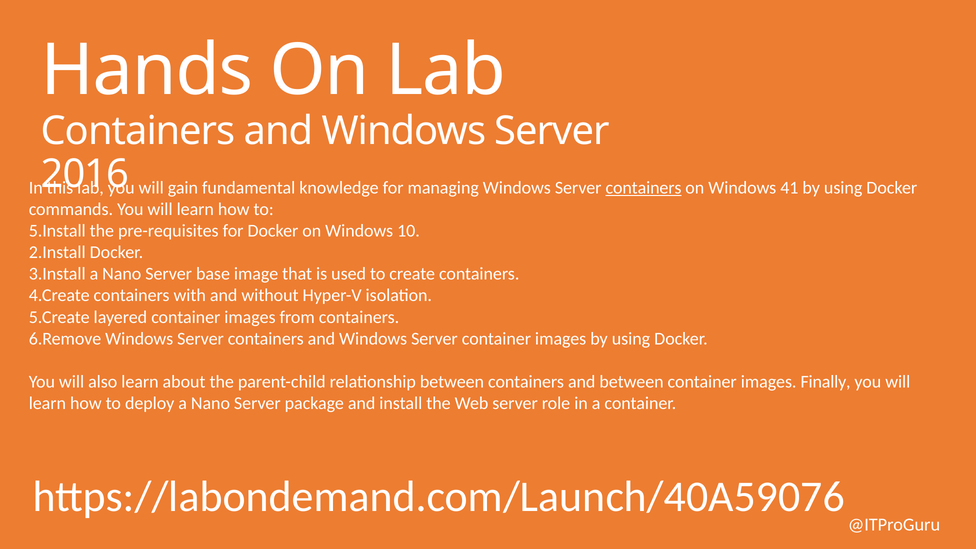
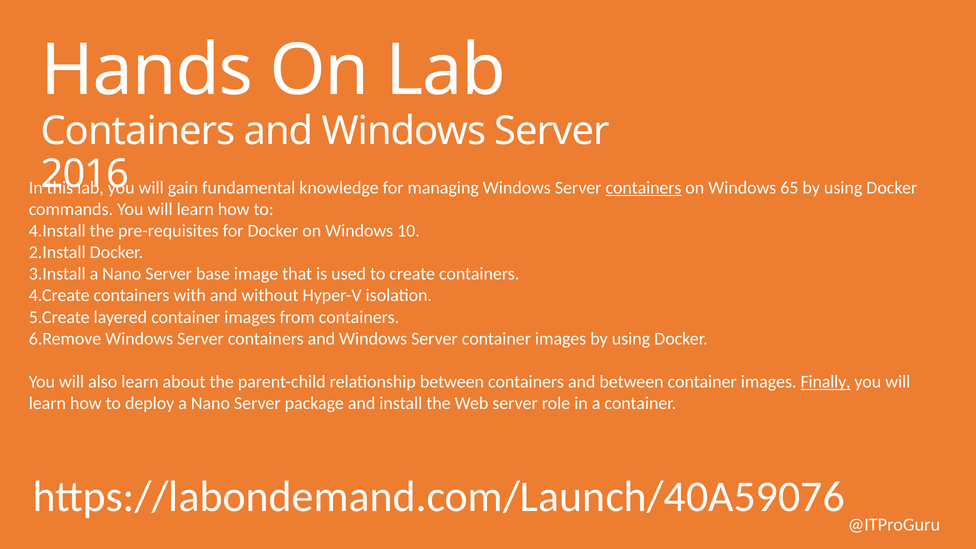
41: 41 -> 65
5.Install: 5.Install -> 4.Install
Finally underline: none -> present
